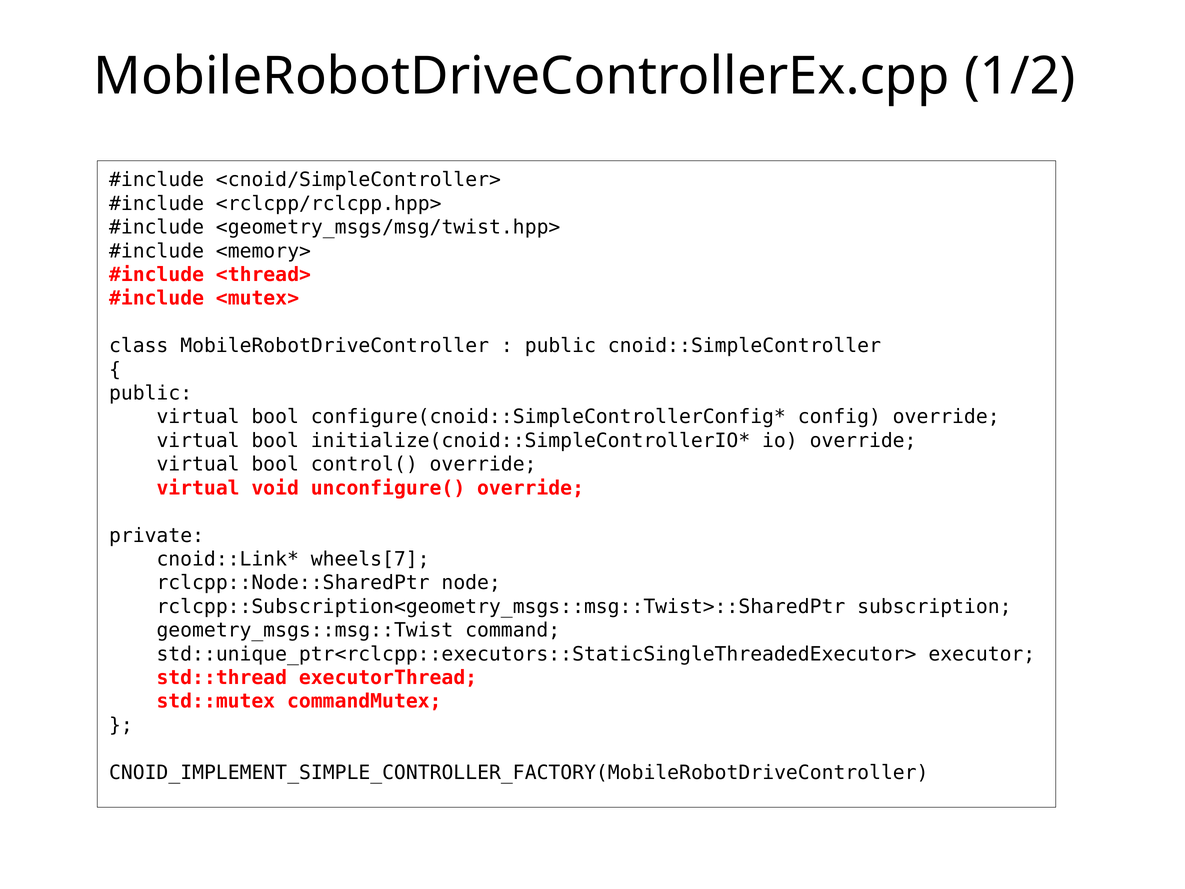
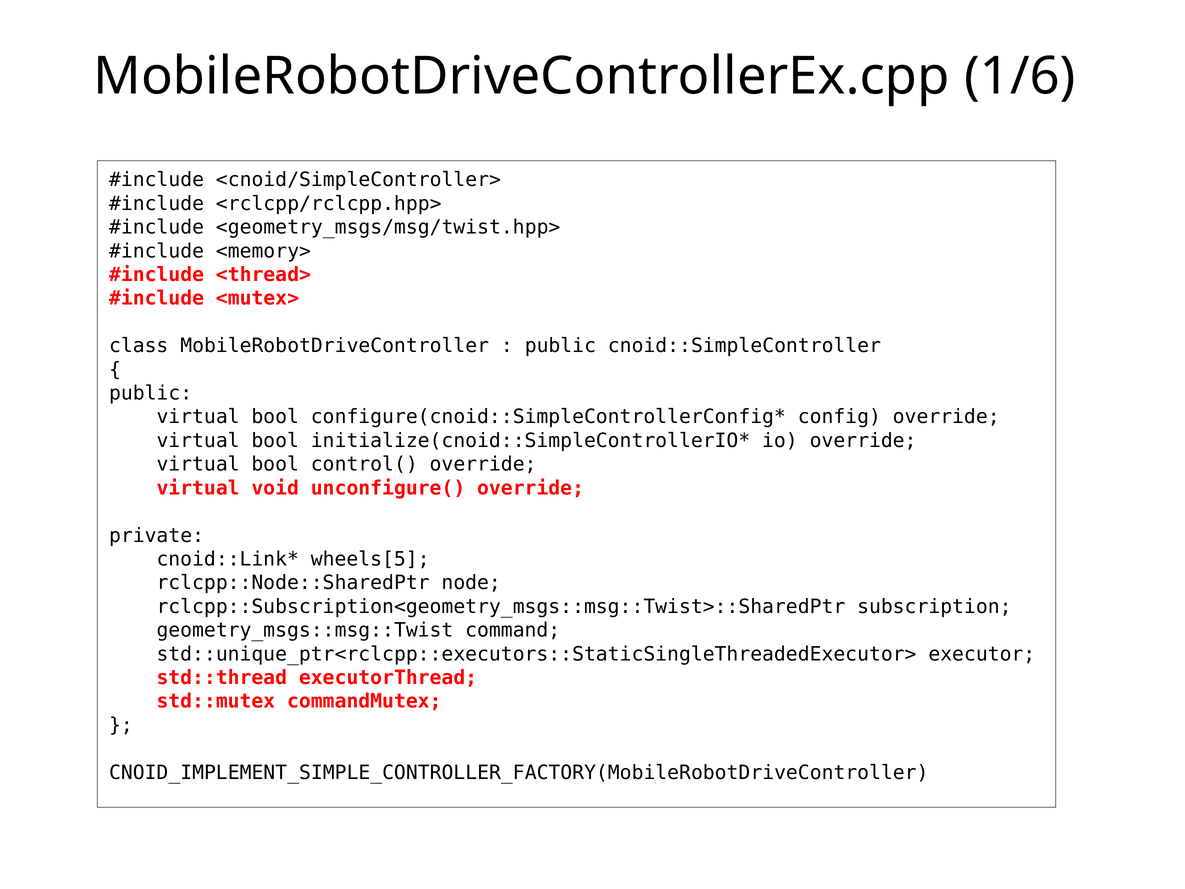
1/2: 1/2 -> 1/6
wheels[7: wheels[7 -> wheels[5
